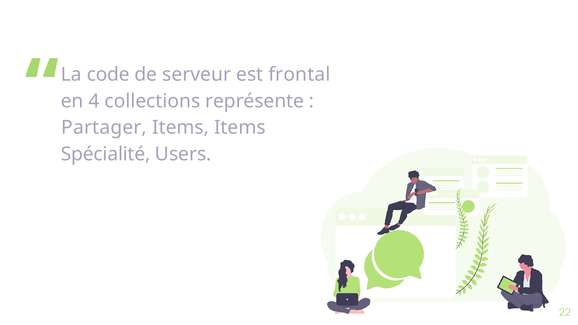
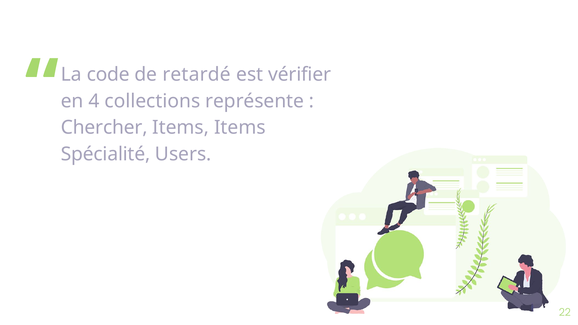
serveur: serveur -> retardé
frontal: frontal -> vérifier
Partager: Partager -> Chercher
